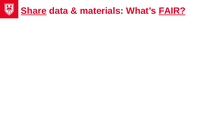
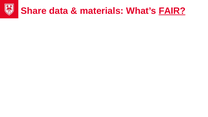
Share underline: present -> none
